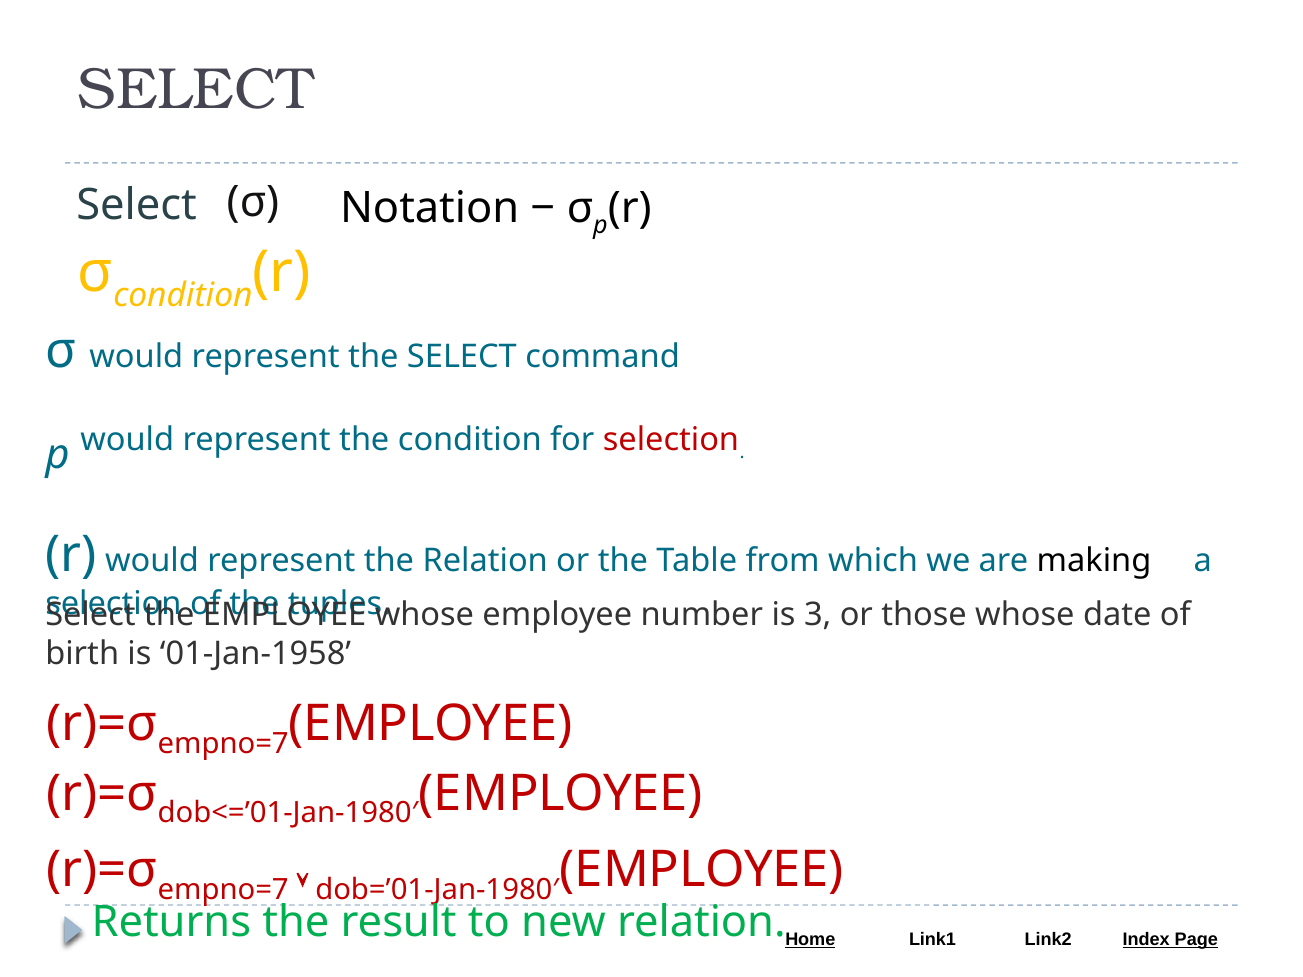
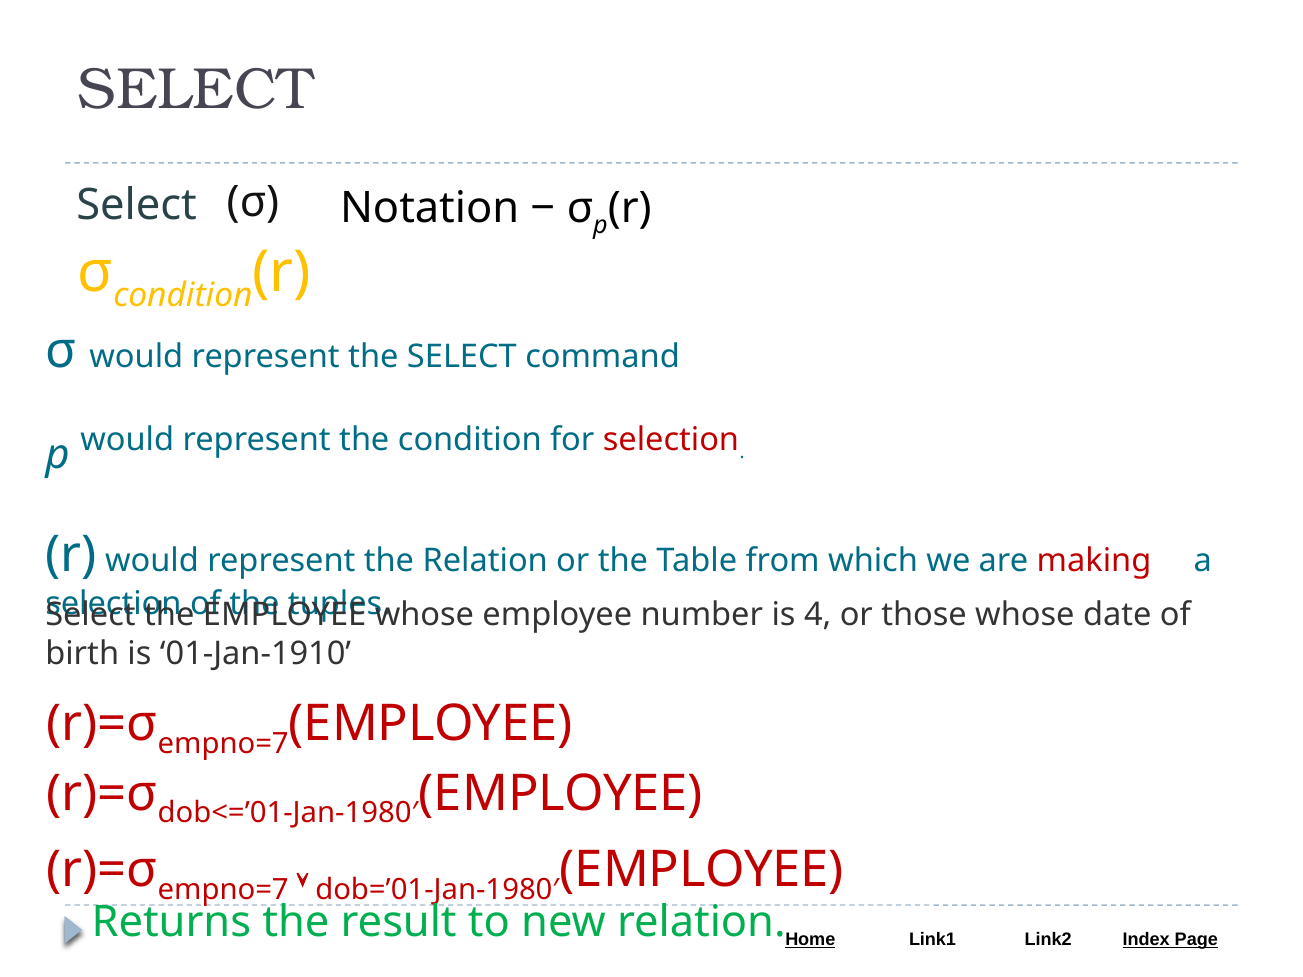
making colour: black -> red
3: 3 -> 4
01-Jan-1958: 01-Jan-1958 -> 01-Jan-1910
